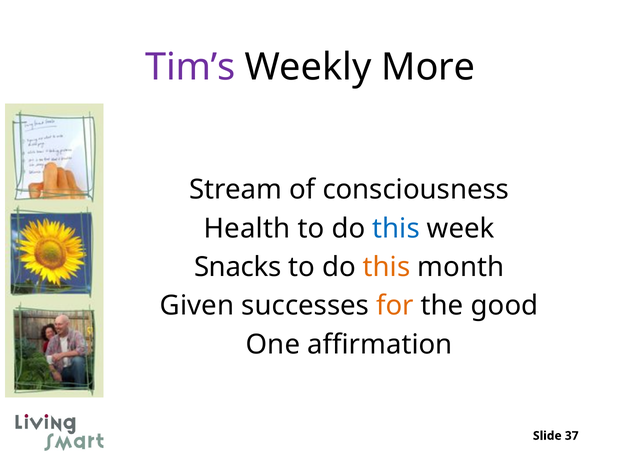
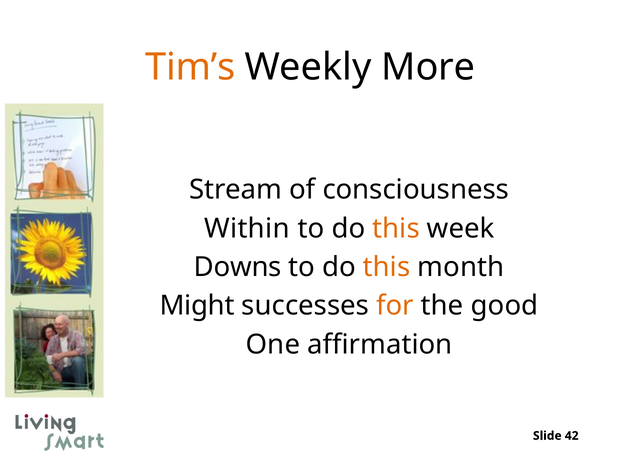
Tim’s colour: purple -> orange
Health: Health -> Within
this at (396, 228) colour: blue -> orange
Snacks: Snacks -> Downs
Given: Given -> Might
37: 37 -> 42
